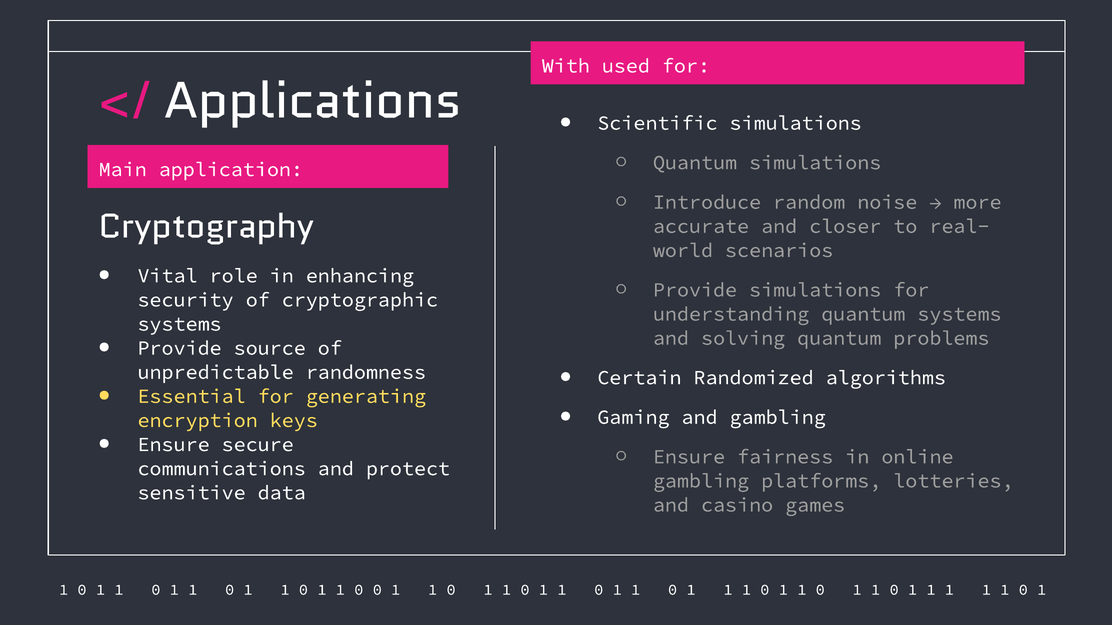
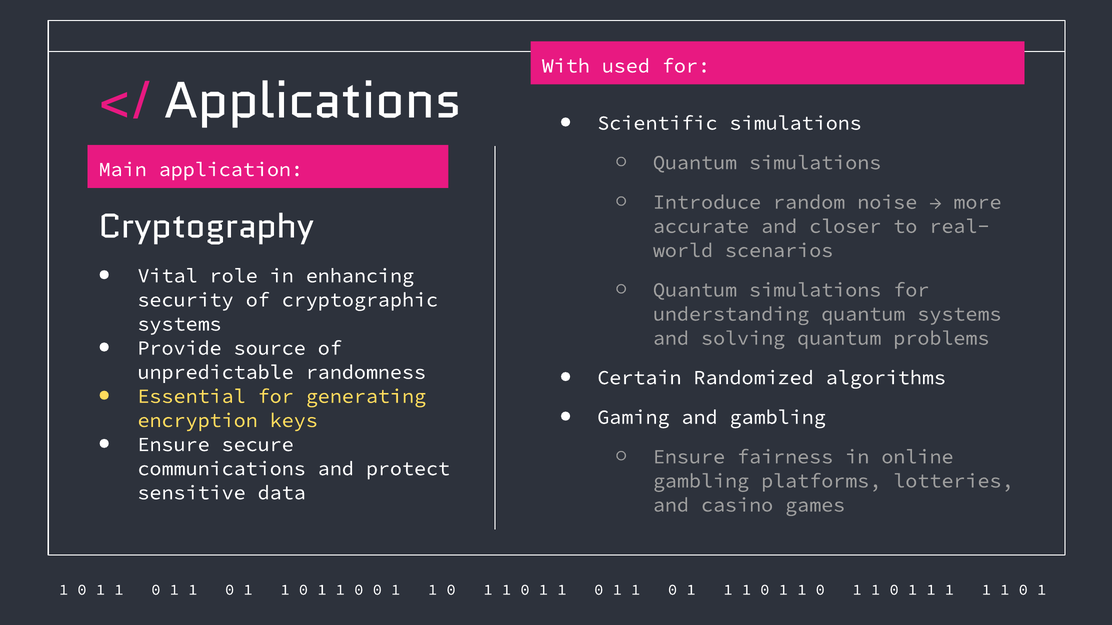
Provide at (695, 290): Provide -> Quantum
